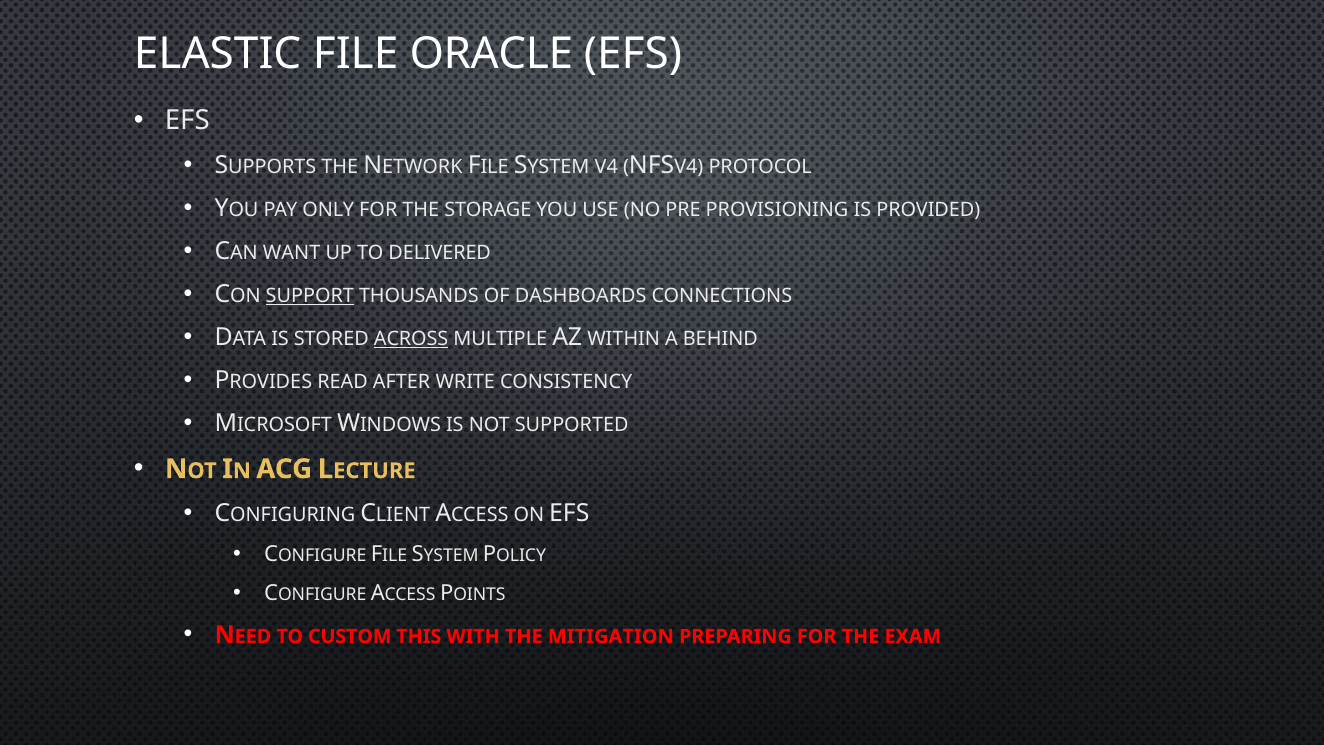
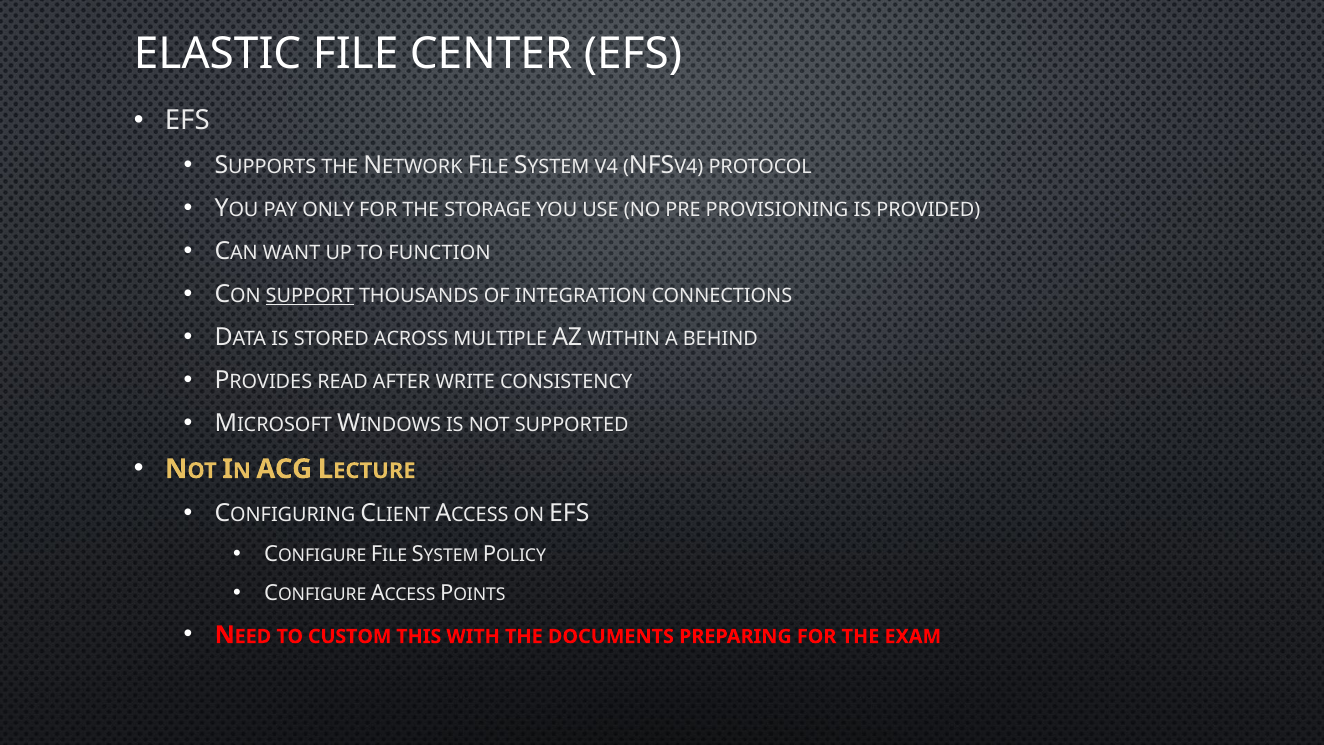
ORACLE: ORACLE -> CENTER
DELIVERED: DELIVERED -> FUNCTION
DASHBOARDS: DASHBOARDS -> INTEGRATION
ACROSS underline: present -> none
MITIGATION: MITIGATION -> DOCUMENTS
